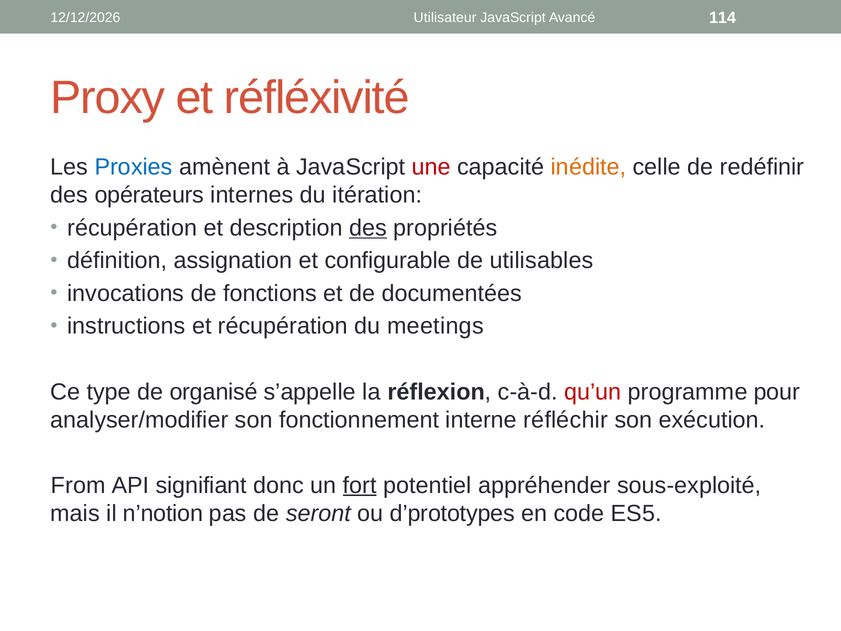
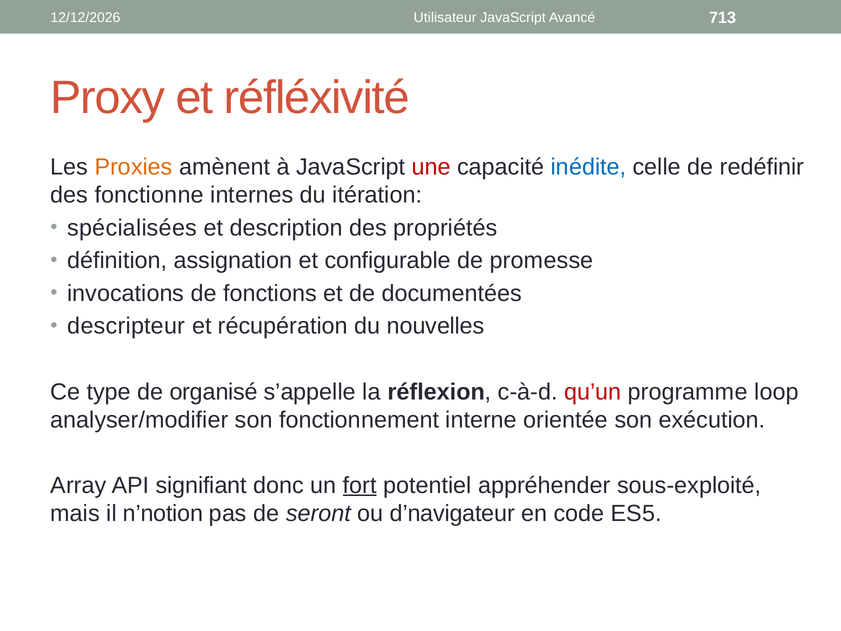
114: 114 -> 713
Proxies colour: blue -> orange
inédite colour: orange -> blue
opérateurs: opérateurs -> fonctionne
récupération at (132, 228): récupération -> spécialisées
des at (368, 228) underline: present -> none
utilisables: utilisables -> promesse
instructions: instructions -> descripteur
meetings: meetings -> nouvelles
pour: pour -> loop
réfléchir: réfléchir -> orientée
From: From -> Array
d’prototypes: d’prototypes -> d’navigateur
